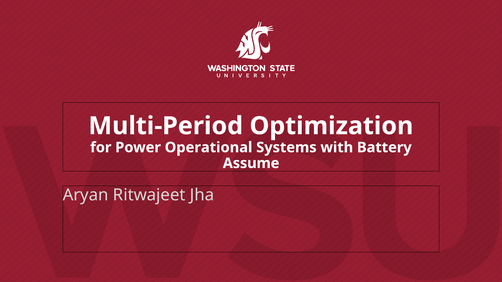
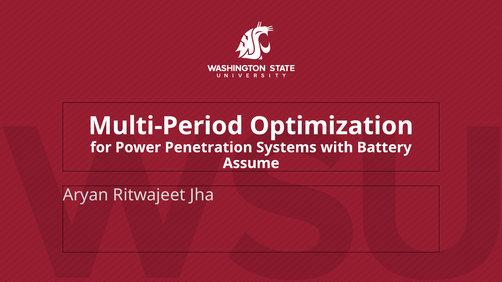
Operational: Operational -> Penetration
